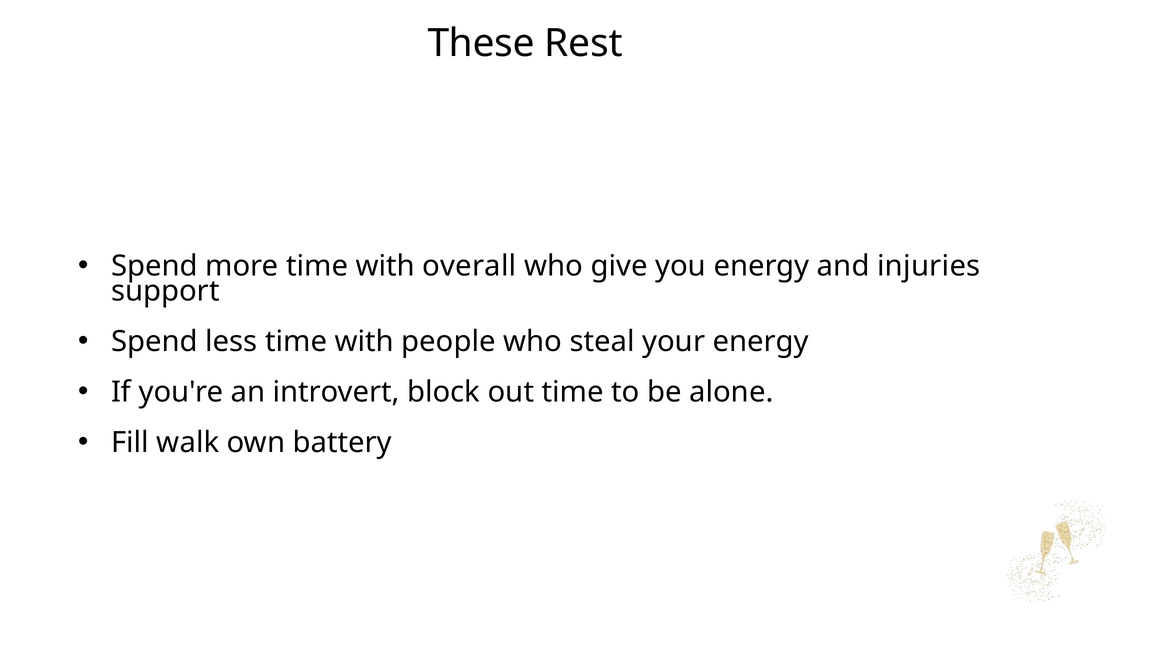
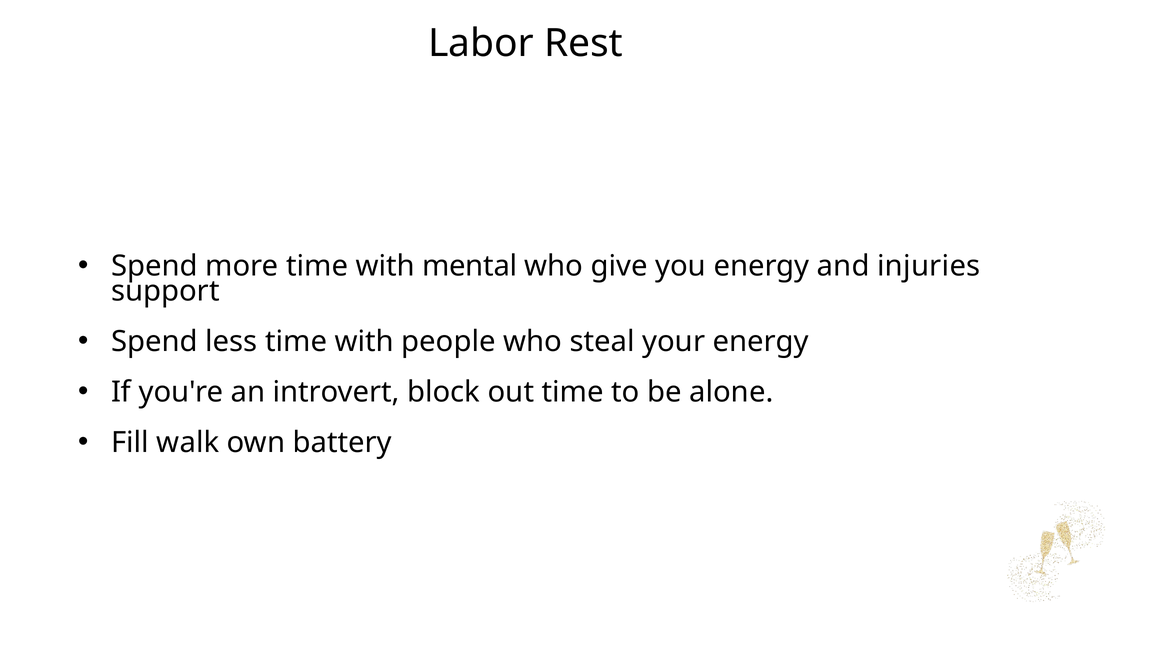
These: These -> Labor
overall: overall -> mental
